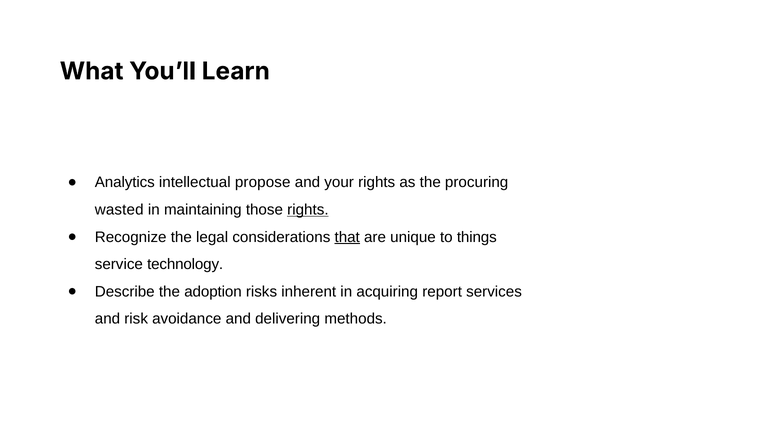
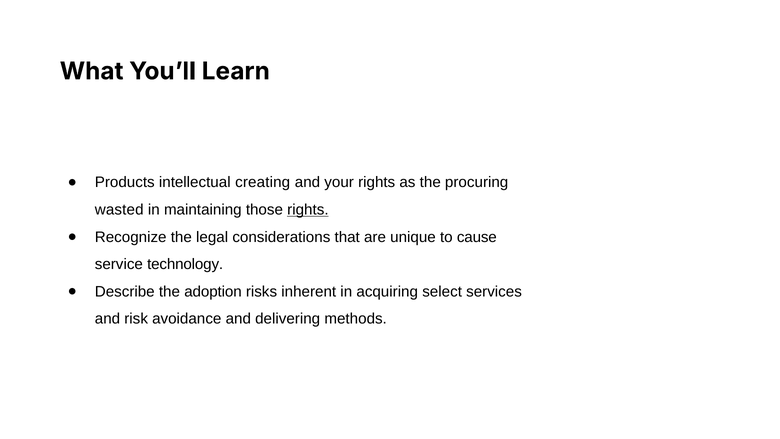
Analytics: Analytics -> Products
propose: propose -> creating
that underline: present -> none
things: things -> cause
report: report -> select
